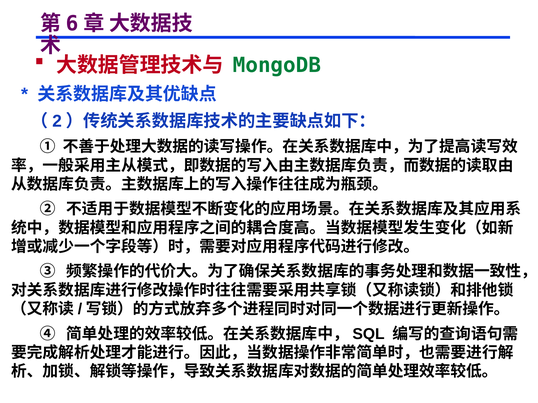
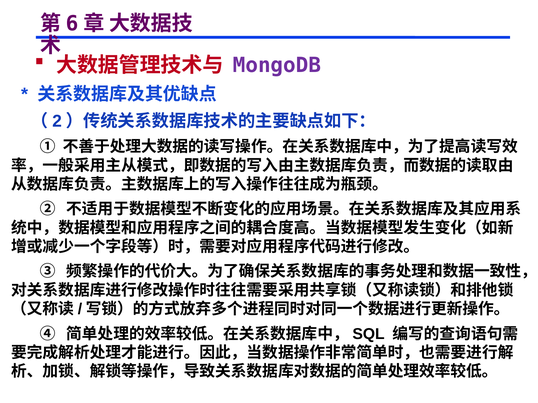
MongoDB colour: green -> purple
